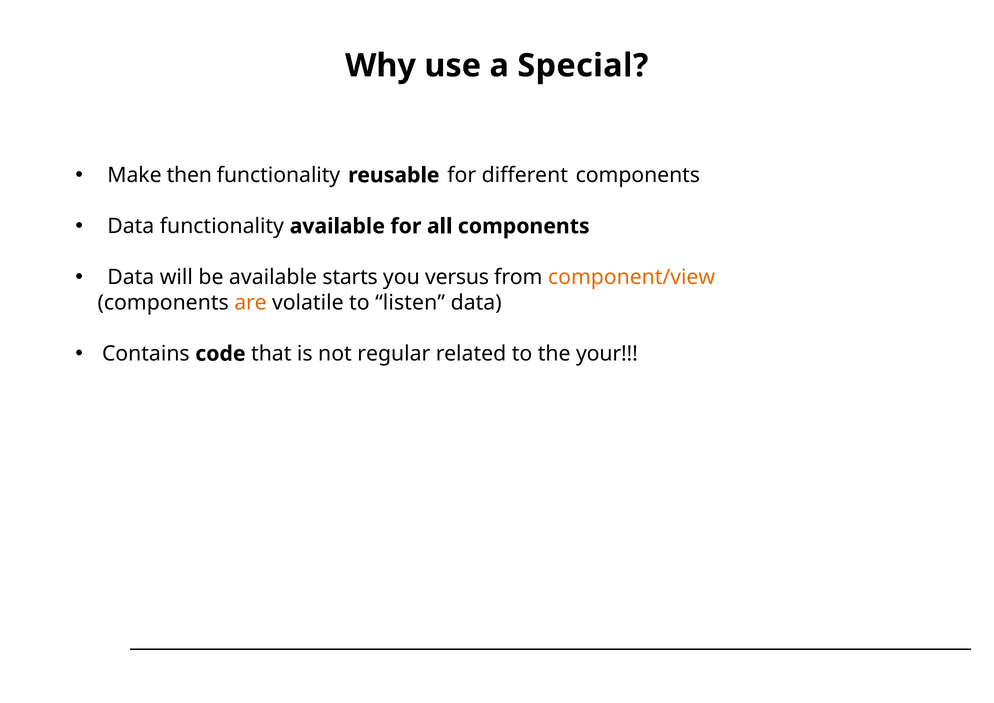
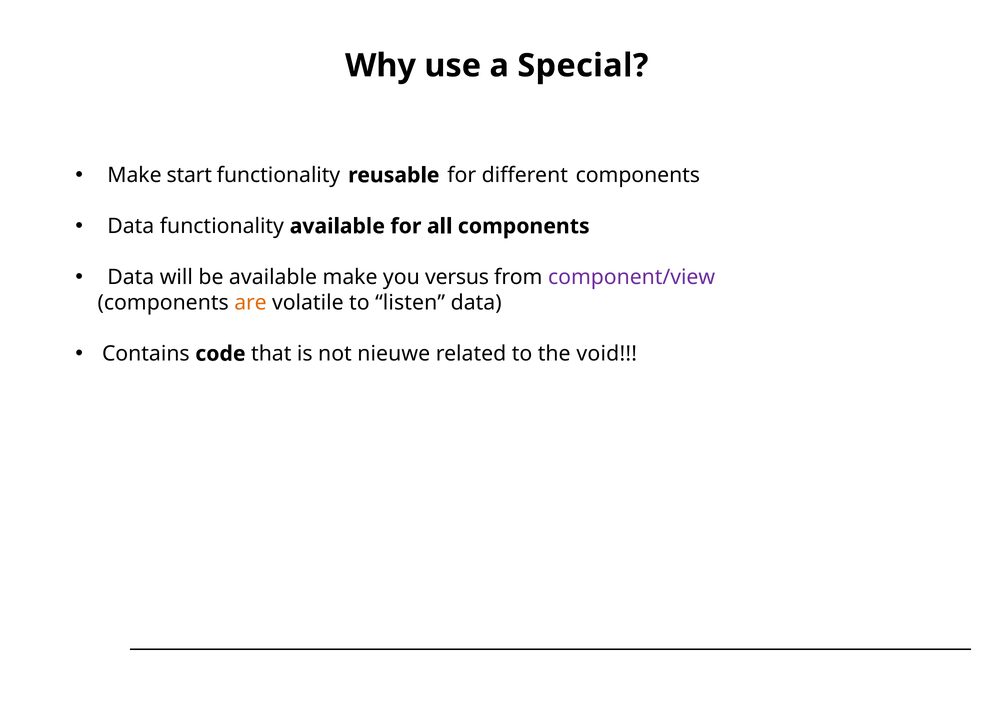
then: then -> start
available starts: starts -> make
component/view colour: orange -> purple
regular: regular -> nieuwe
your: your -> void
